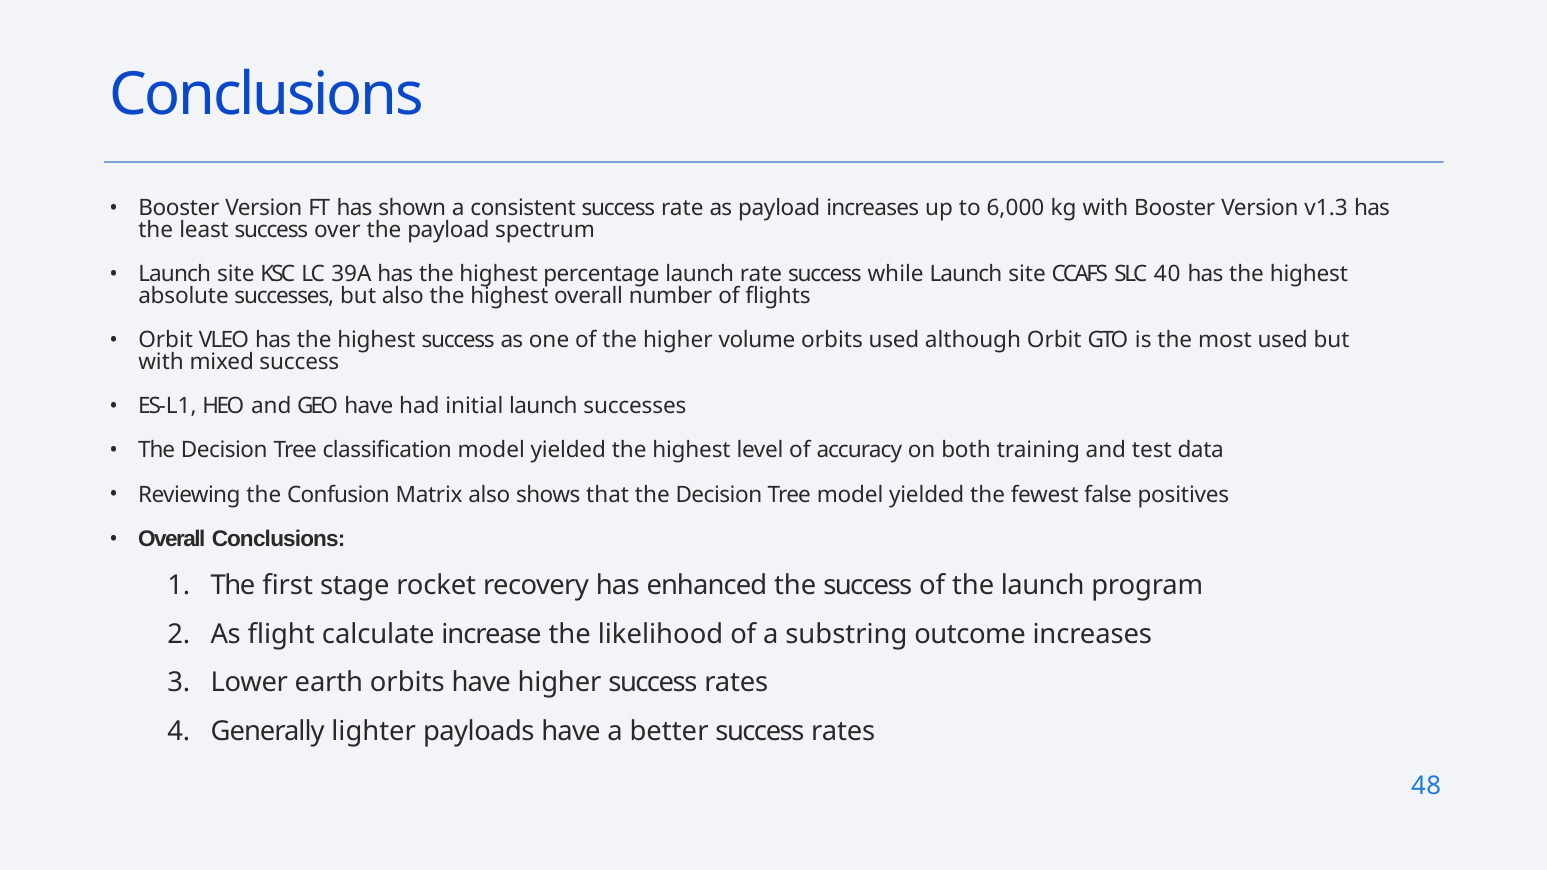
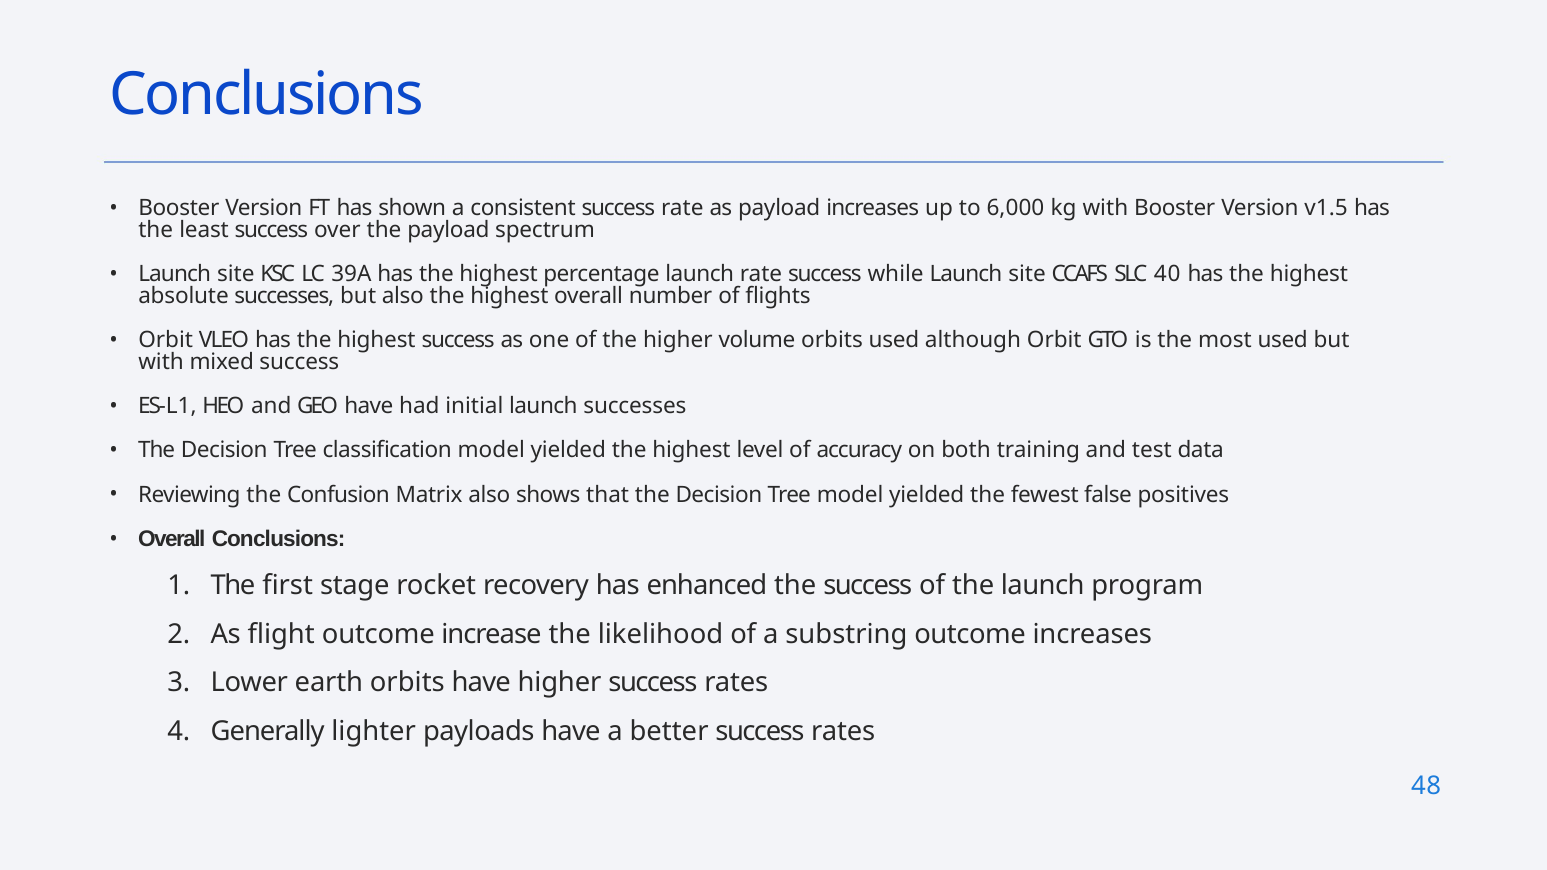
v1.3: v1.3 -> v1.5
flight calculate: calculate -> outcome
